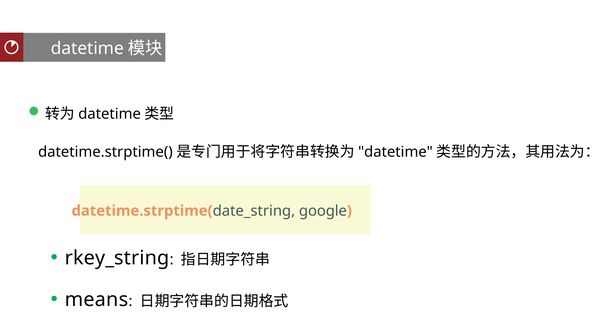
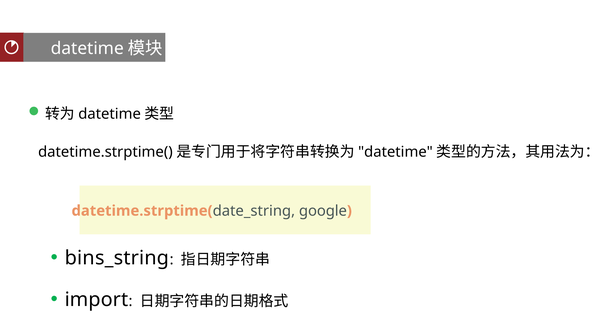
rkey_string: rkey_string -> bins_string
means: means -> import
